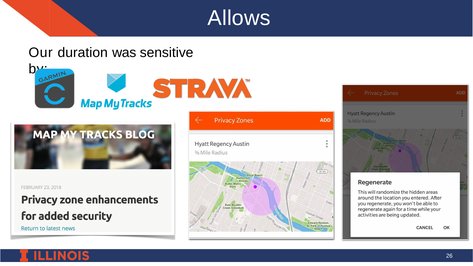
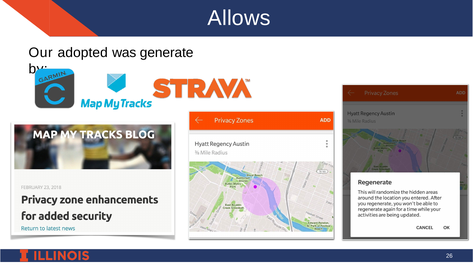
duration: duration -> adopted
sensitive: sensitive -> generate
